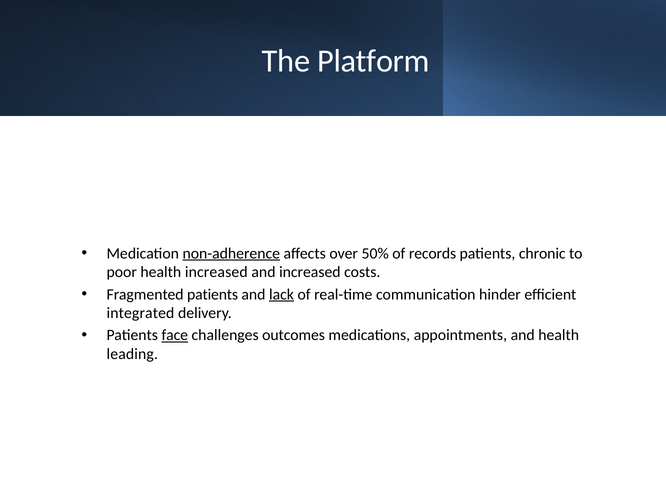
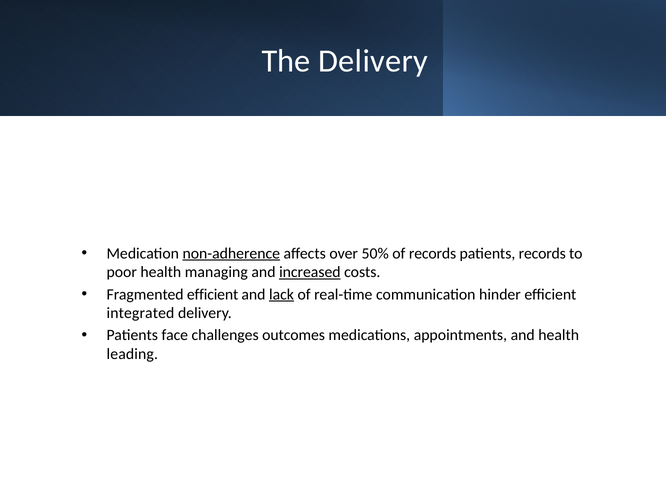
The Platform: Platform -> Delivery
patients chronic: chronic -> records
health increased: increased -> managing
increased at (310, 273) underline: none -> present
Fragmented patients: patients -> efficient
face underline: present -> none
